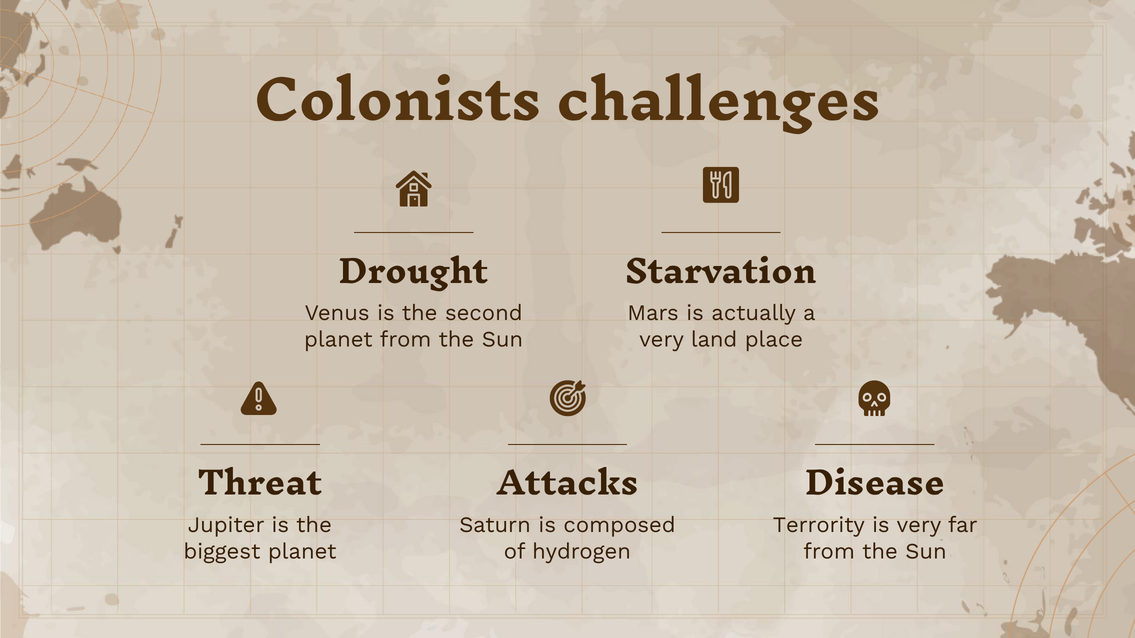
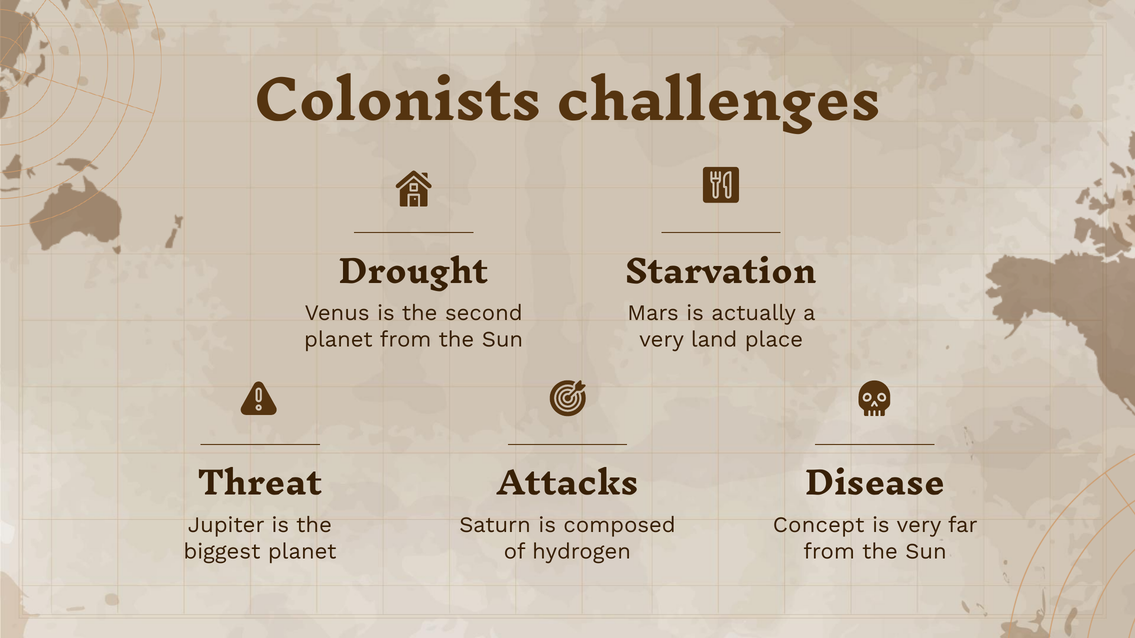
Terrority: Terrority -> Concept
